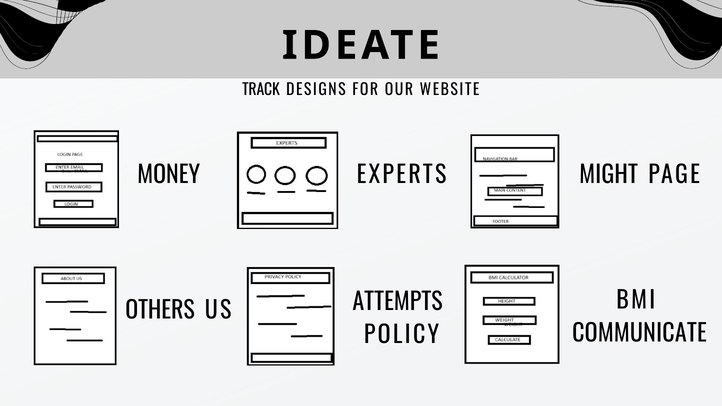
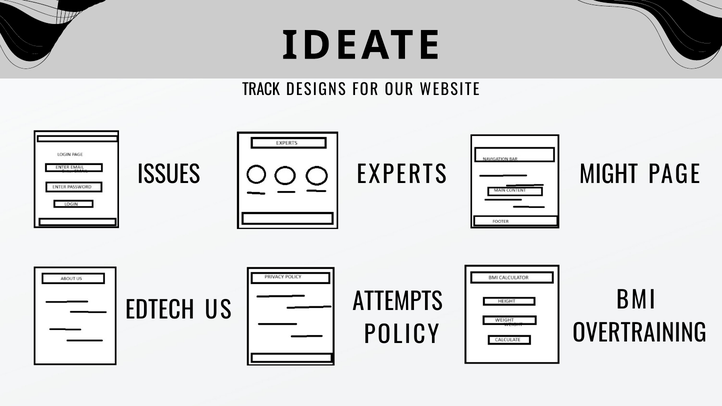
MONEY: MONEY -> ISSUES
OTHERS: OTHERS -> EDTECH
COMMUNICATE: COMMUNICATE -> OVERTRAINING
